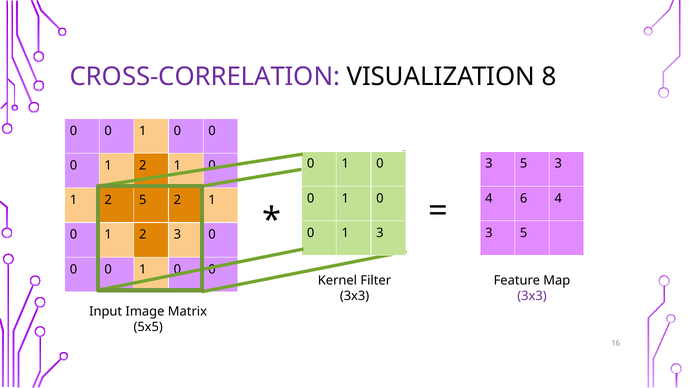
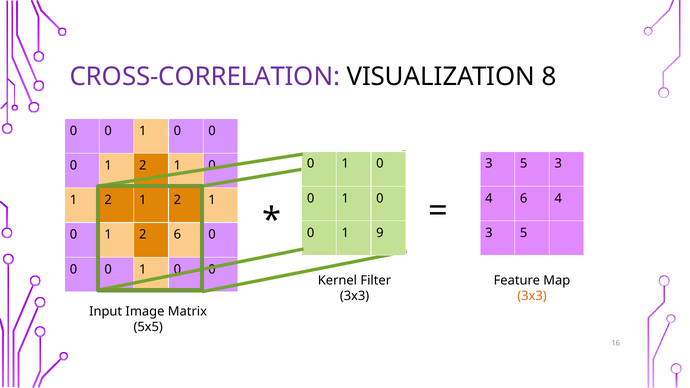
5 at (143, 200): 5 -> 1
1 3: 3 -> 9
2 3: 3 -> 6
3x3 at (532, 296) colour: purple -> orange
